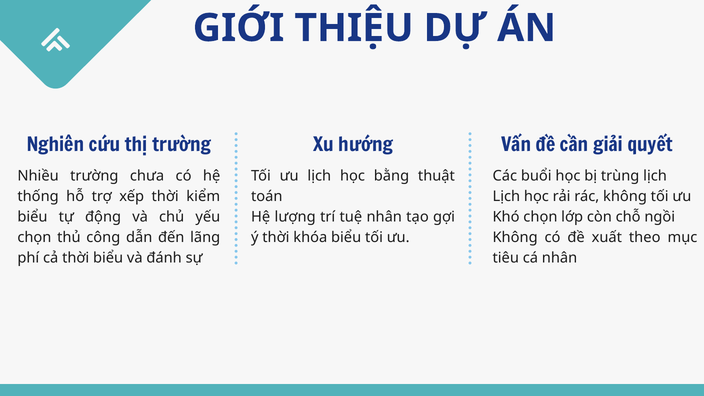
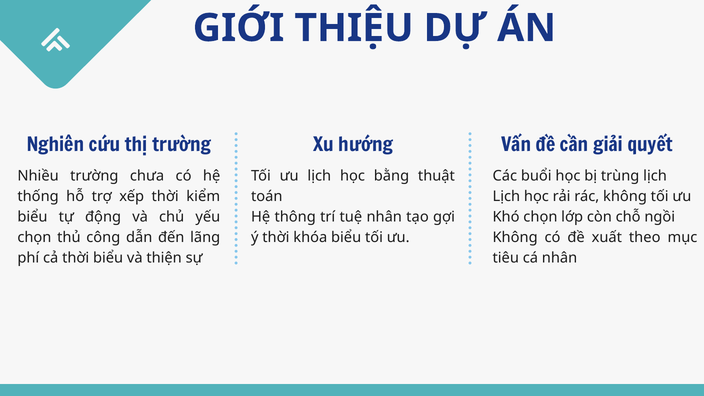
lượng: lượng -> thông
đánh: đánh -> thiện
